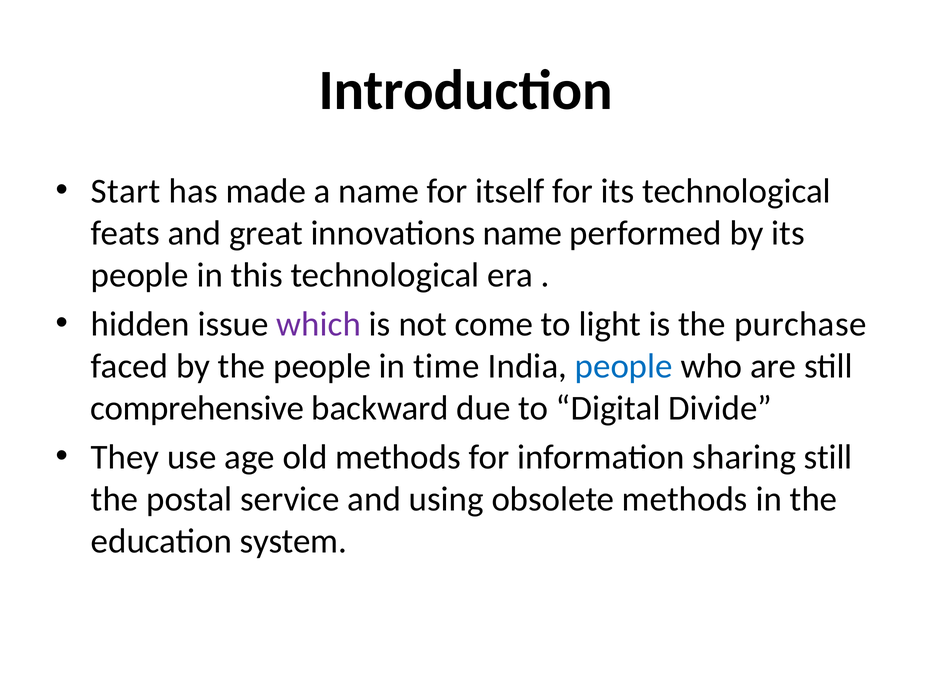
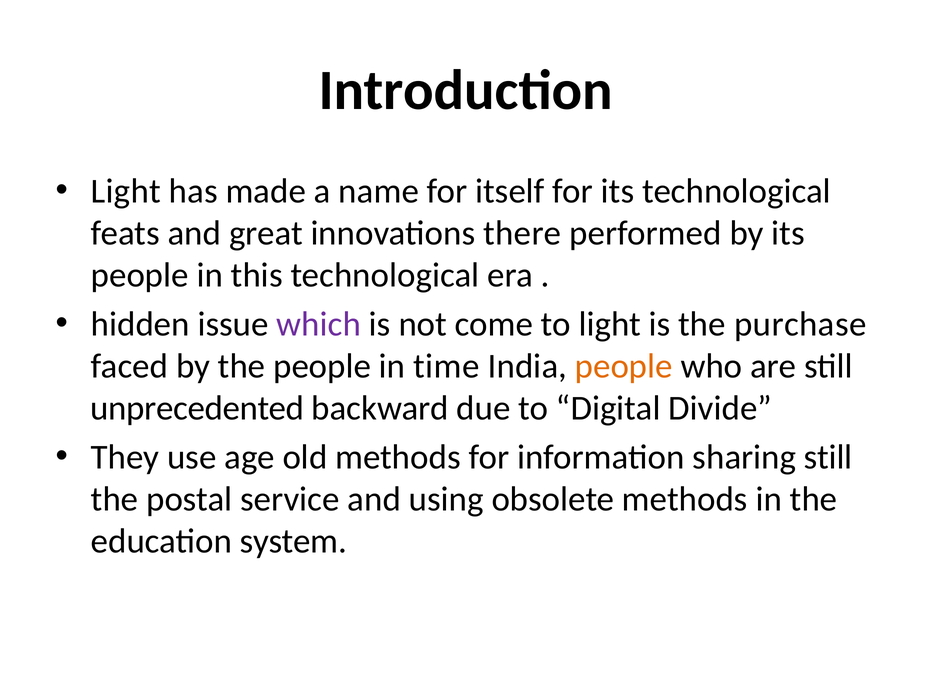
Start at (126, 191): Start -> Light
innovations name: name -> there
people at (624, 366) colour: blue -> orange
comprehensive: comprehensive -> unprecedented
